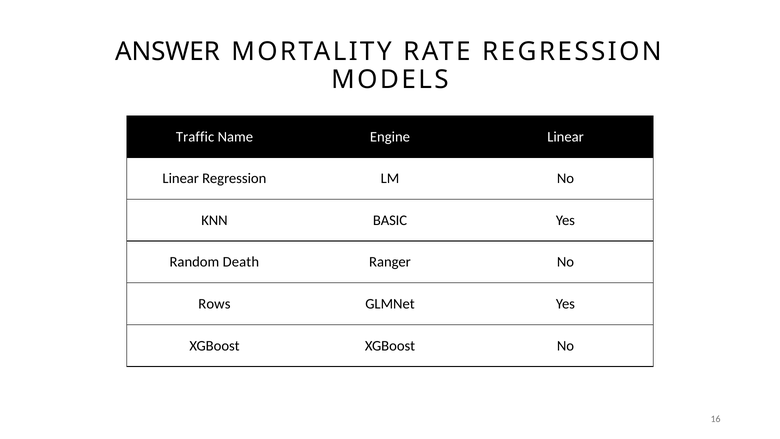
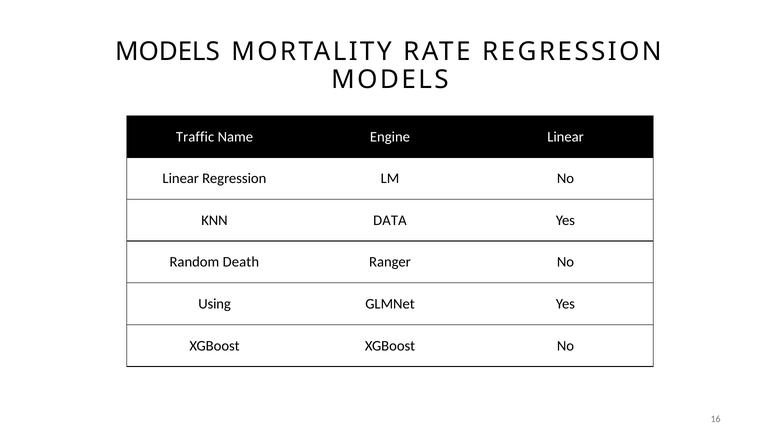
ANSWER at (167, 52): ANSWER -> MODELS
BASIC: BASIC -> DATA
Rows: Rows -> Using
